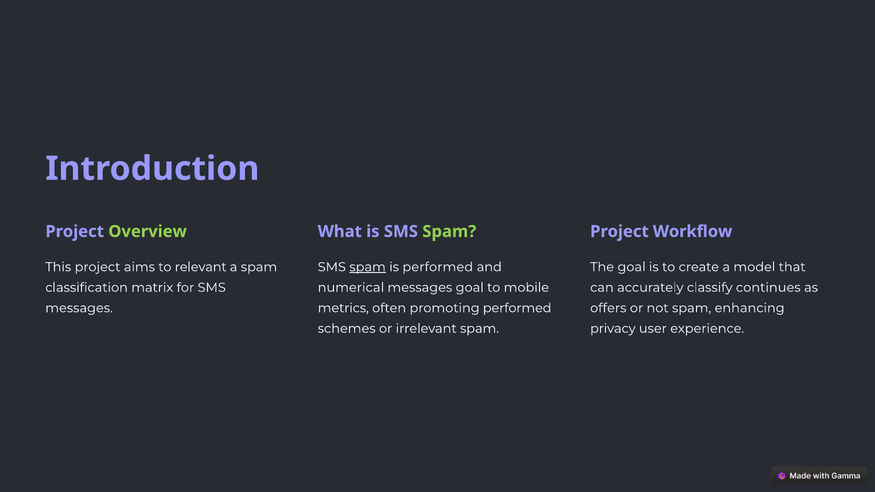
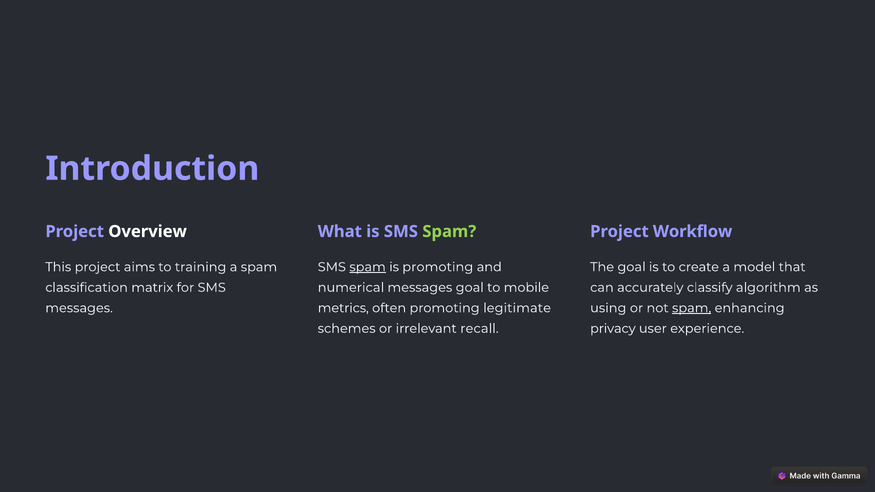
Overview colour: light green -> white
is performed: performed -> promoting
relevant: relevant -> training
continues: continues -> algorithm
promoting performed: performed -> legitimate
offers: offers -> using
spam at (692, 308) underline: none -> present
irrelevant spam: spam -> recall
